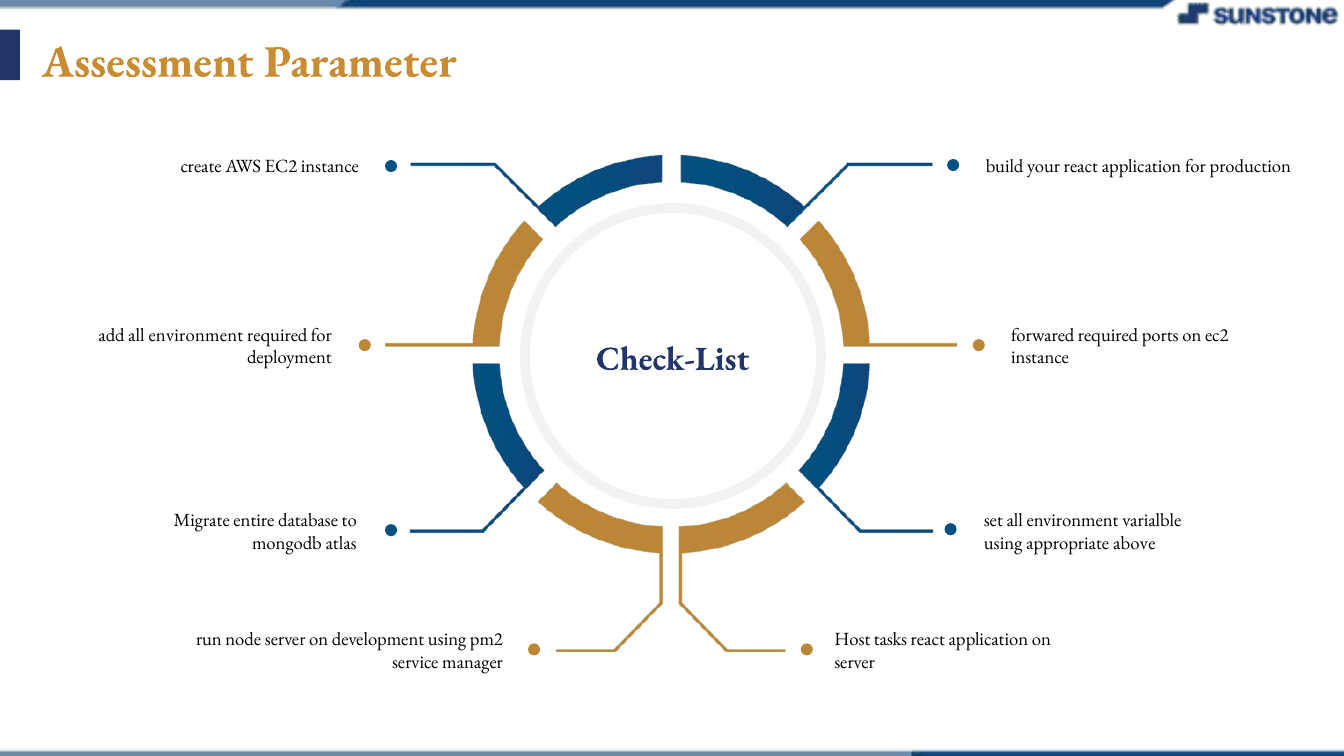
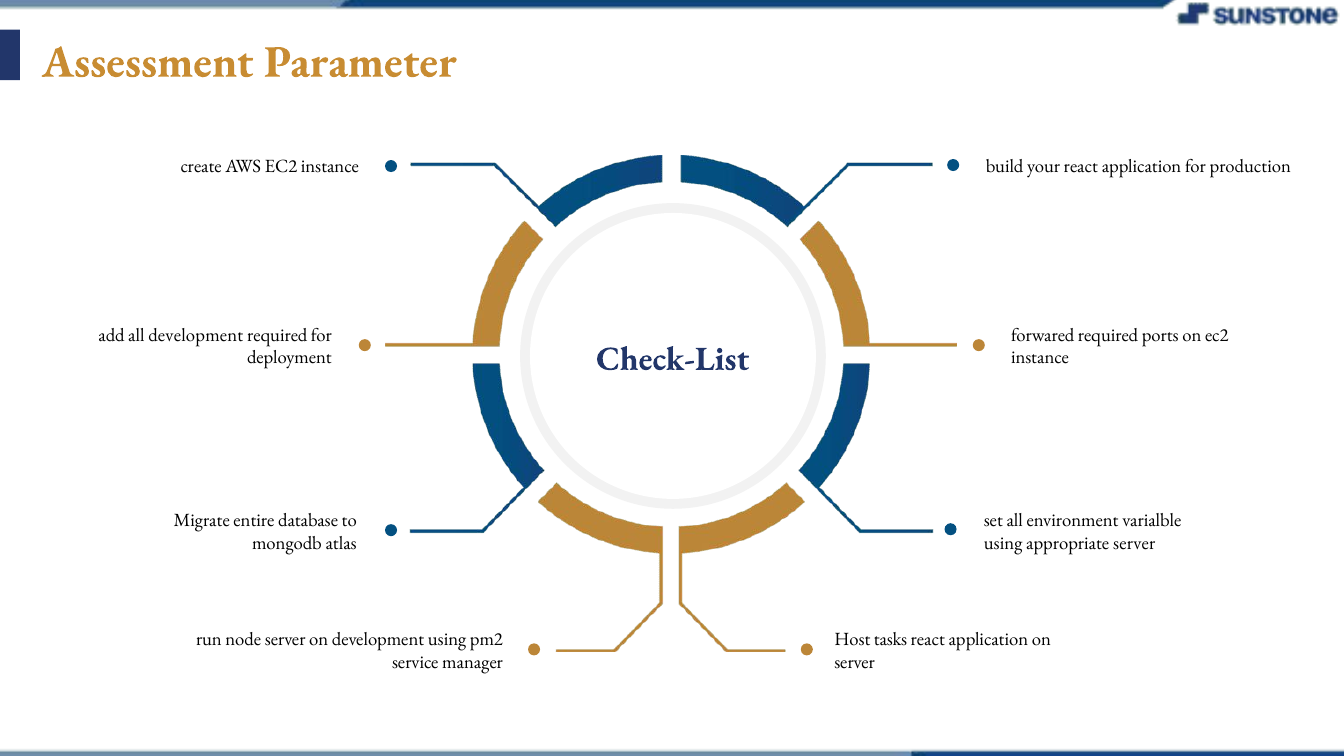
add all environment: environment -> development
appropriate above: above -> server
